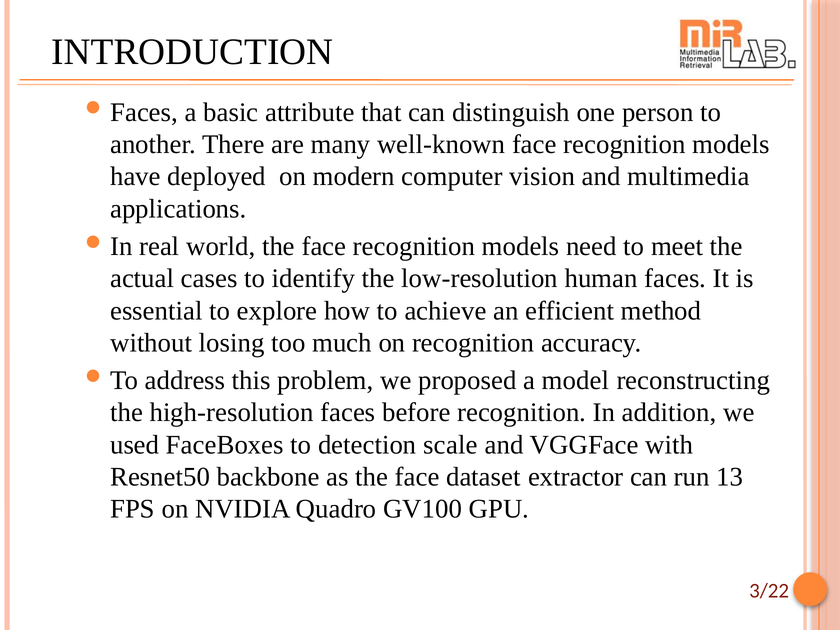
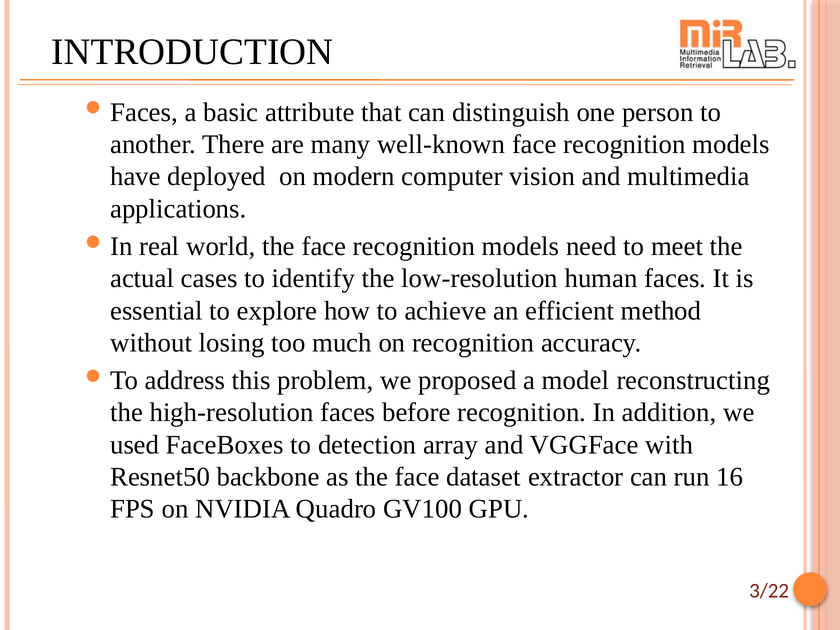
scale: scale -> array
13: 13 -> 16
